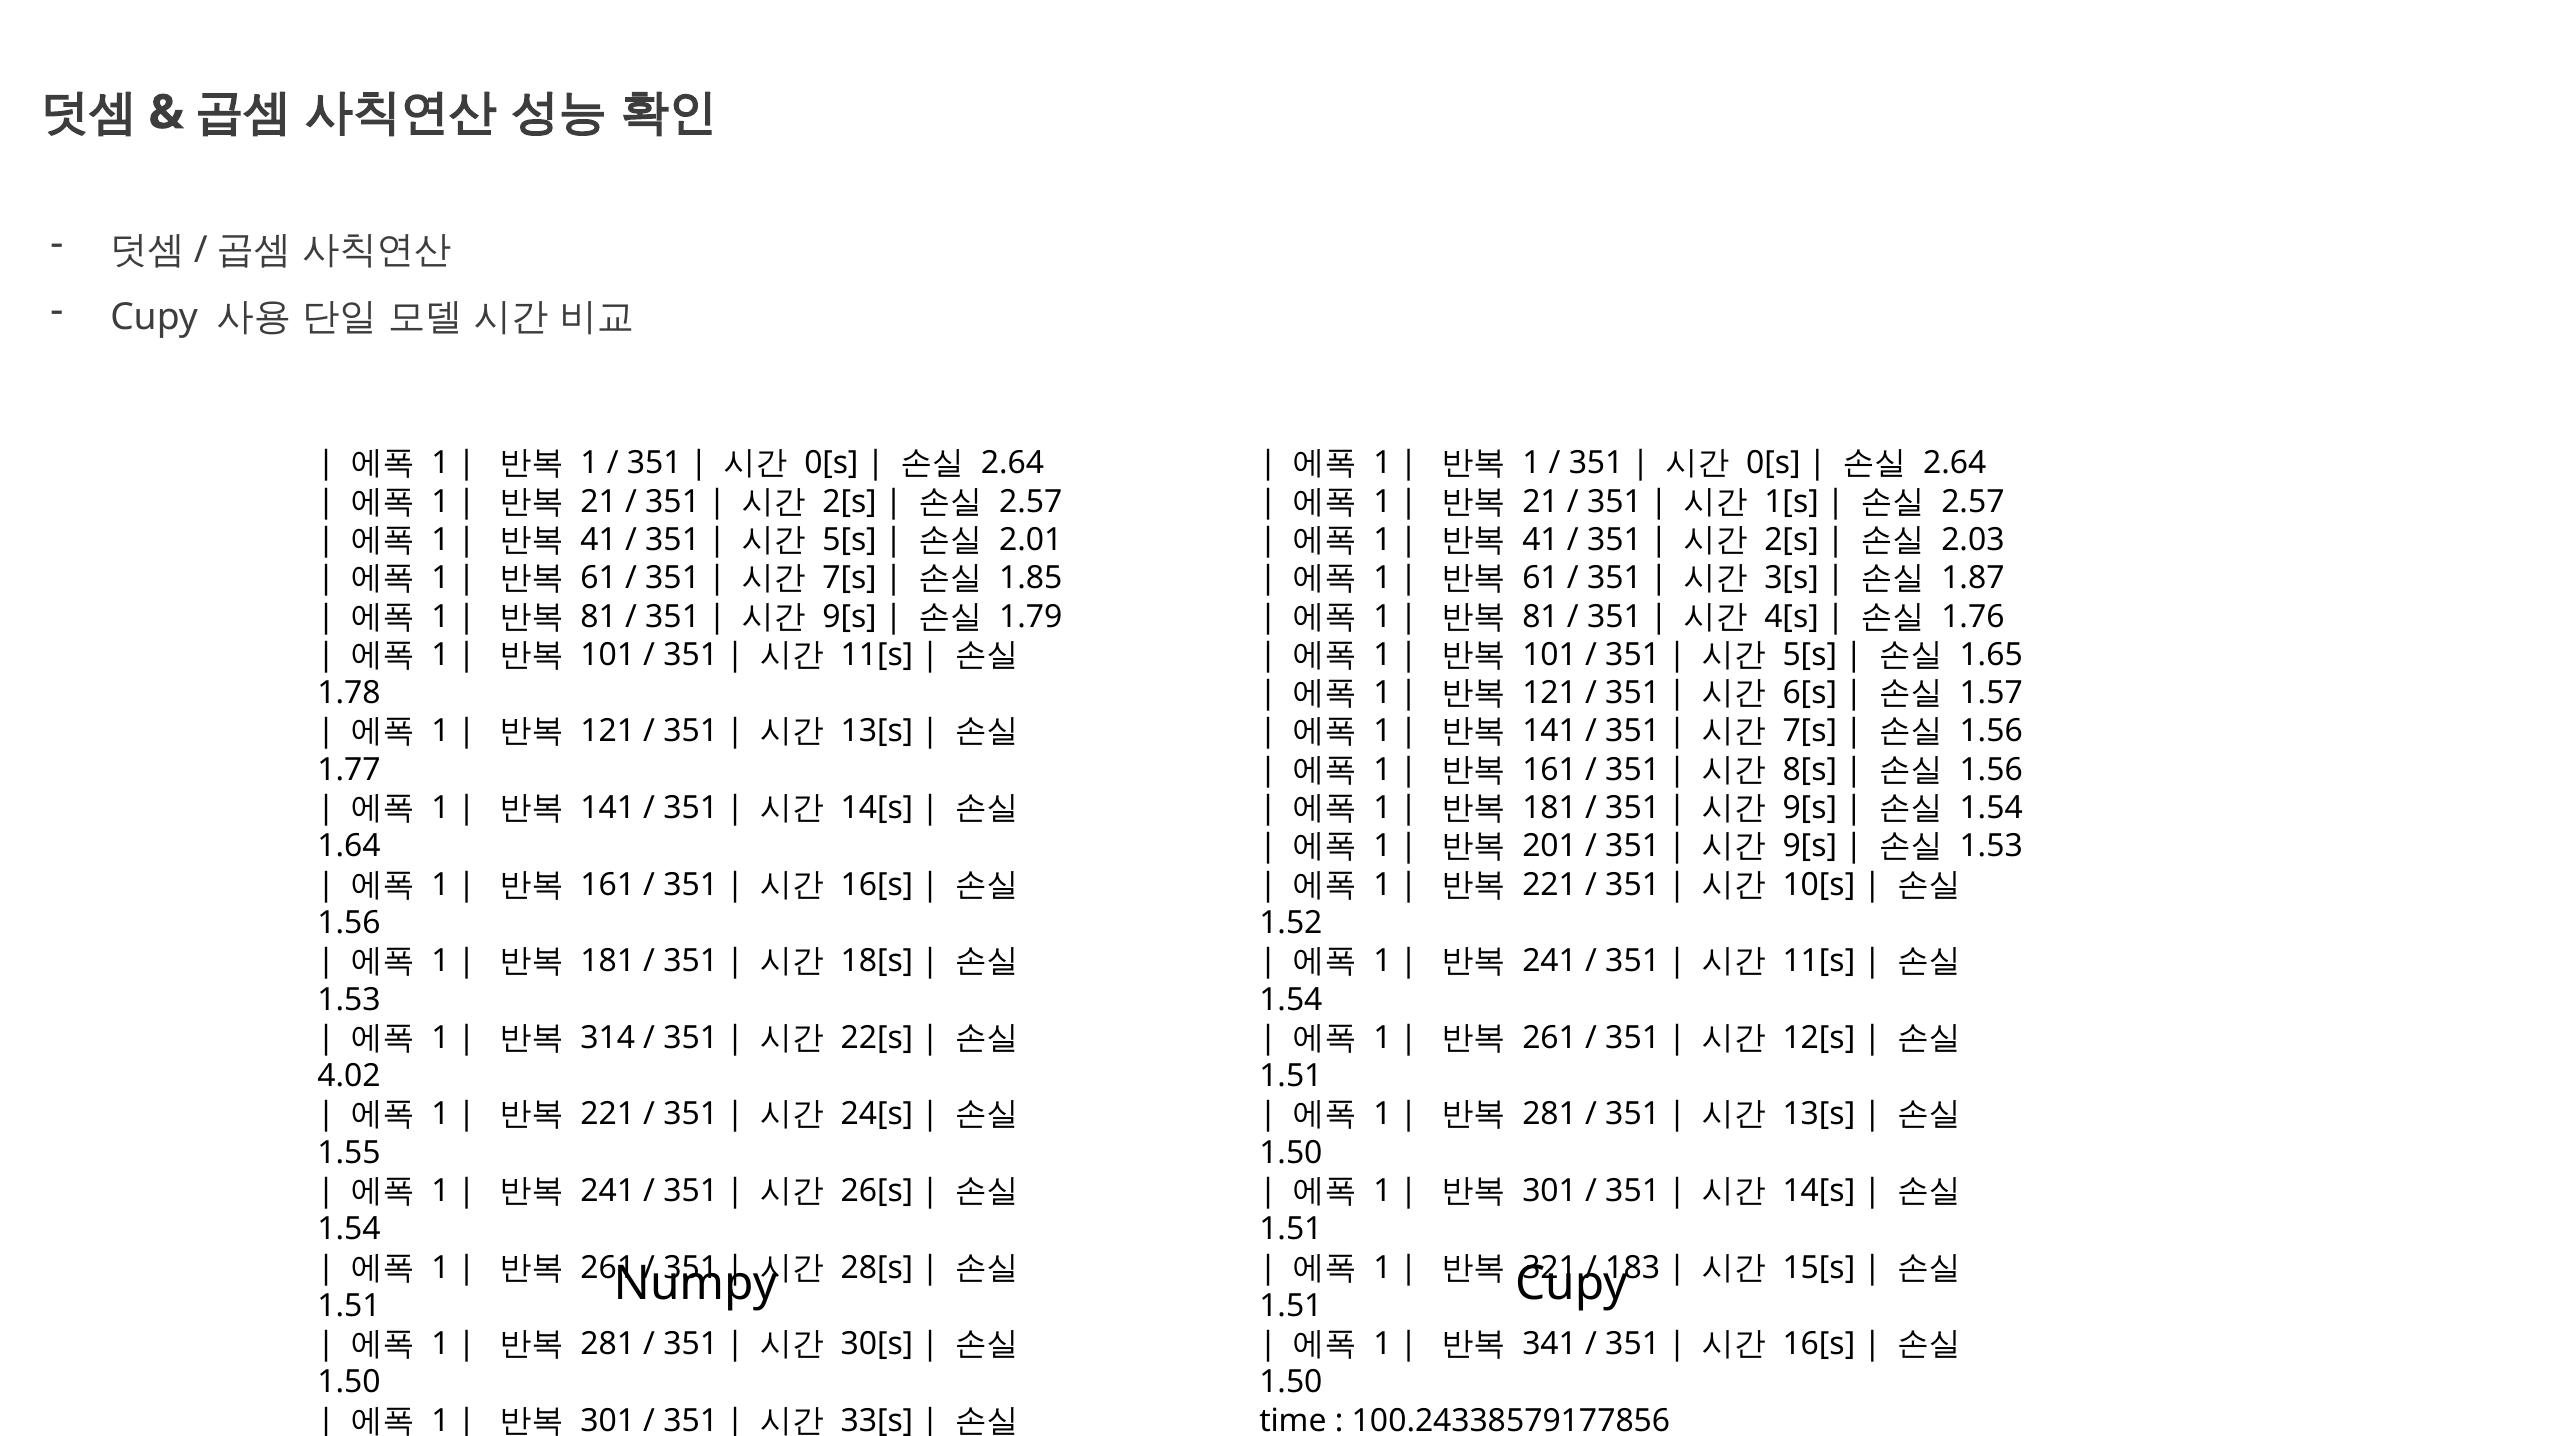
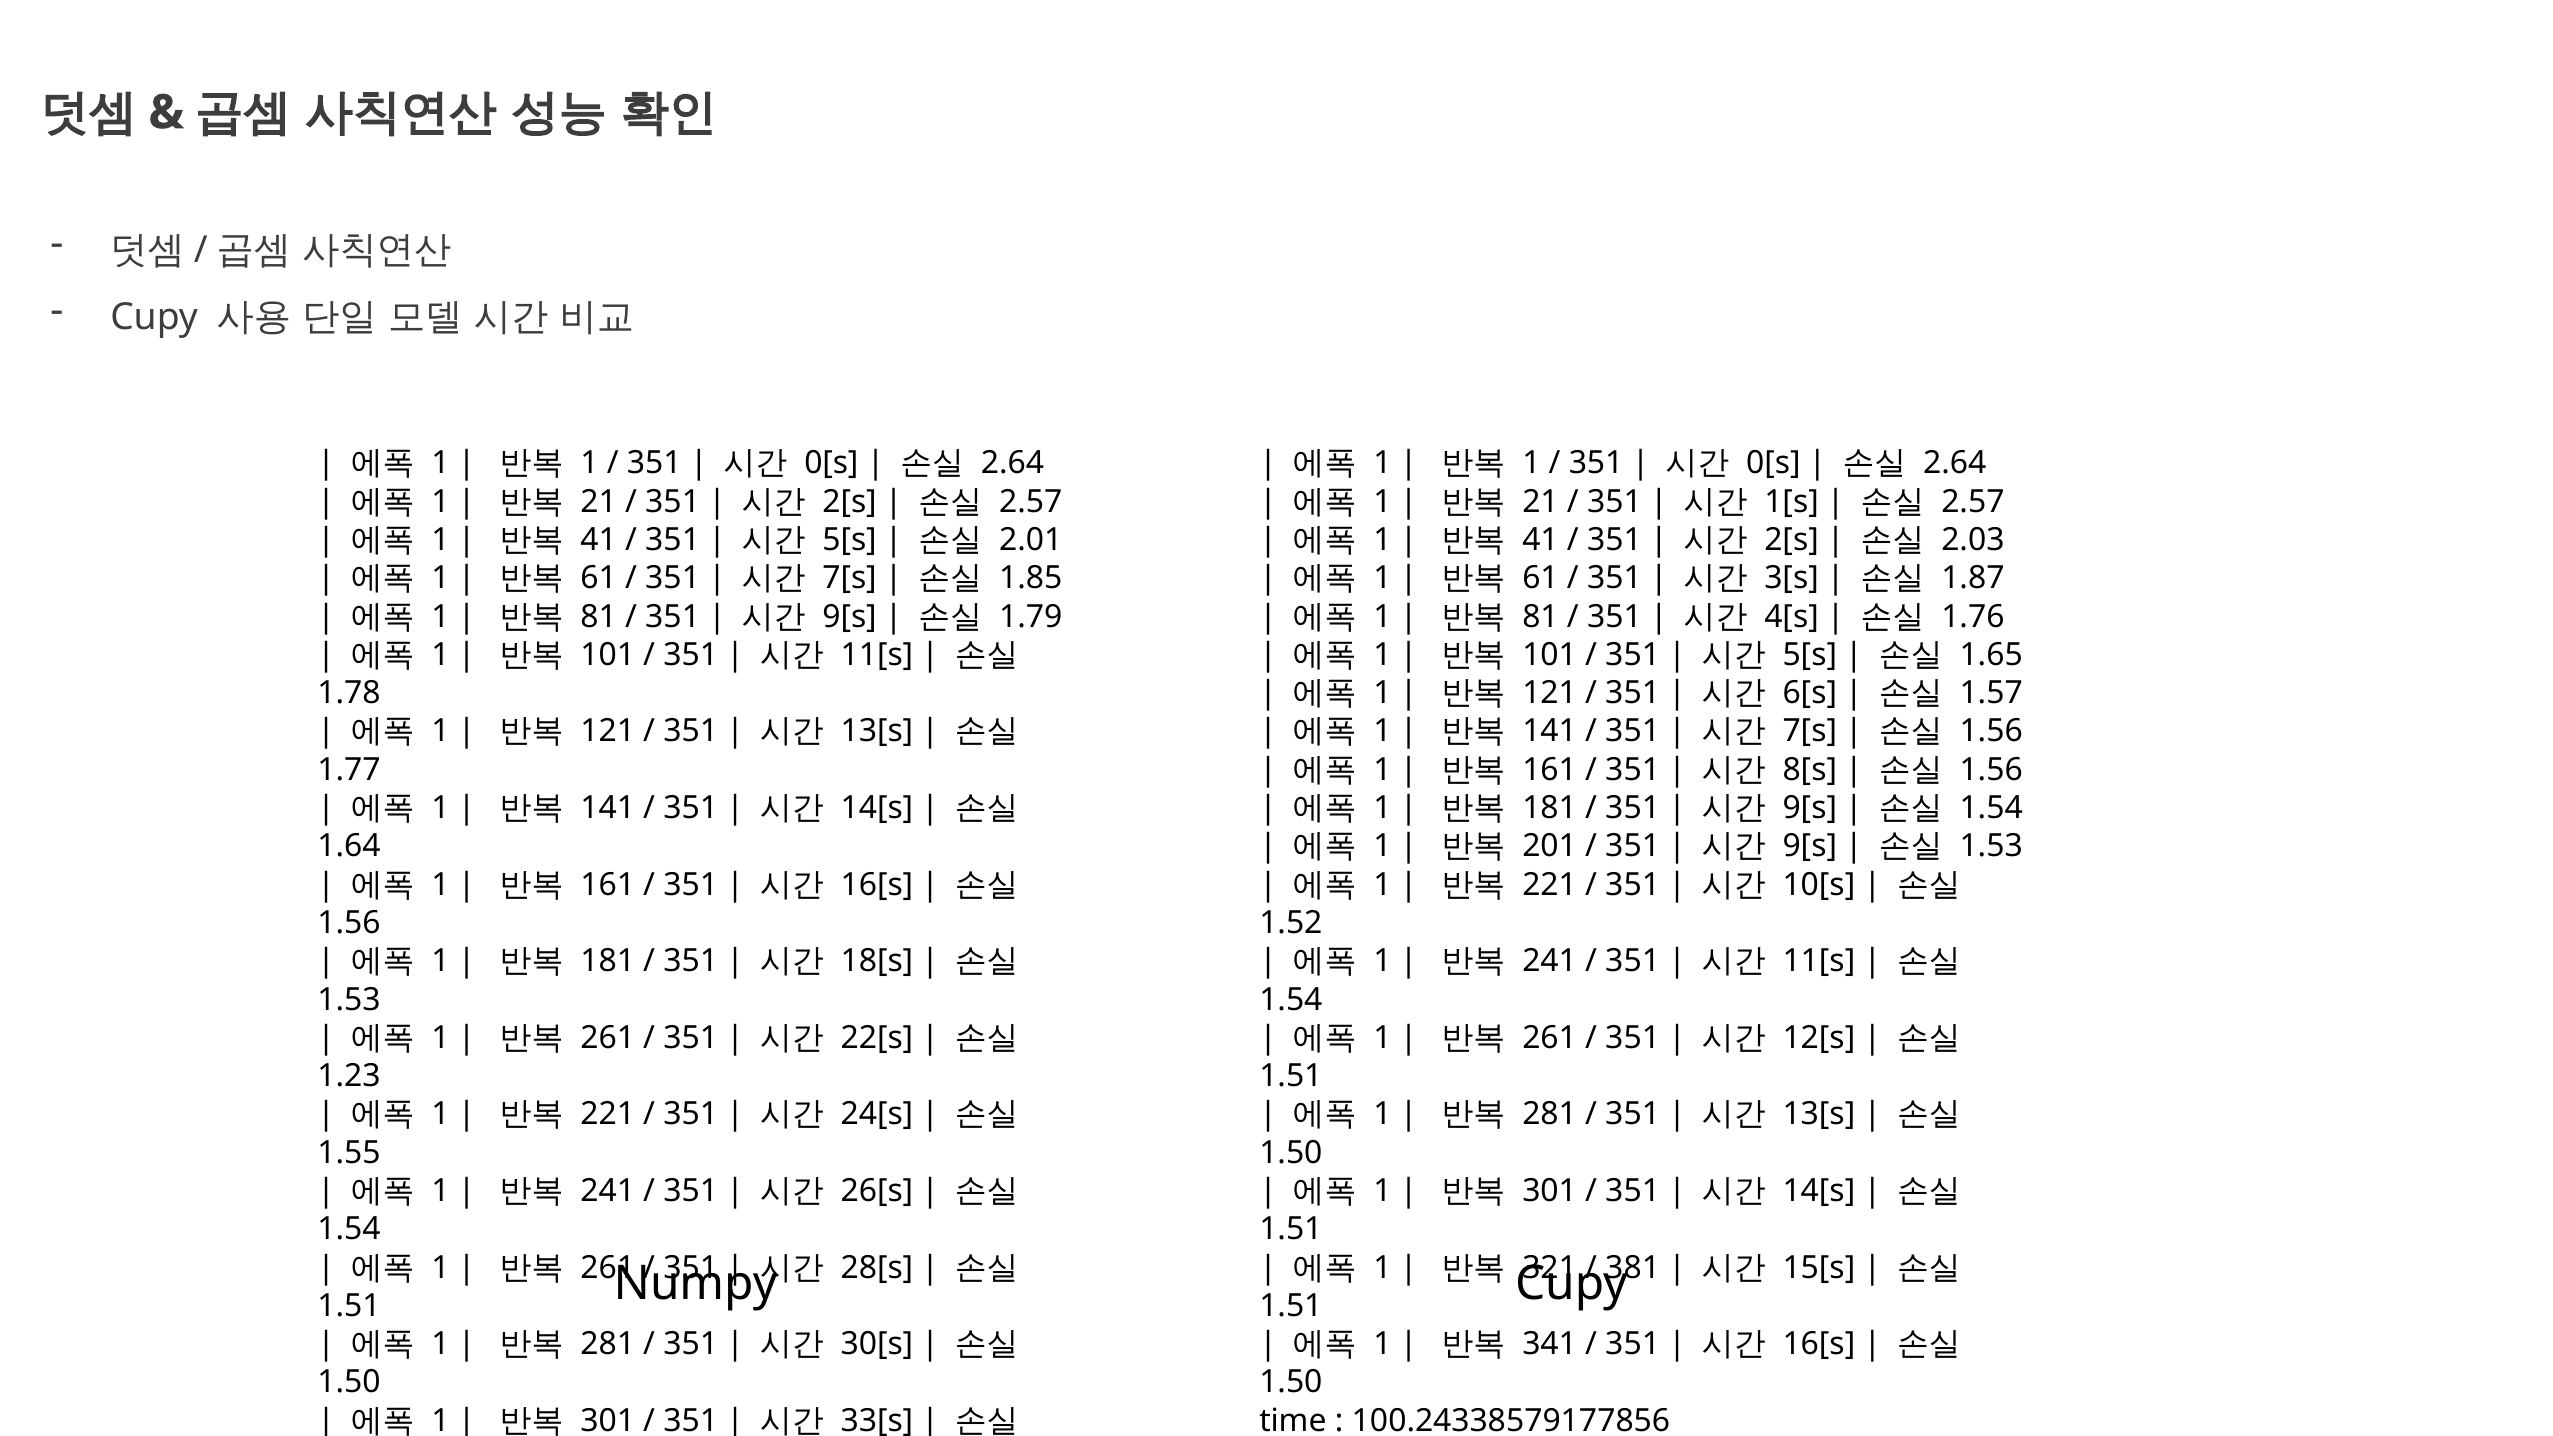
314 at (608, 1038): 314 -> 261
4.02: 4.02 -> 1.23
183: 183 -> 381
